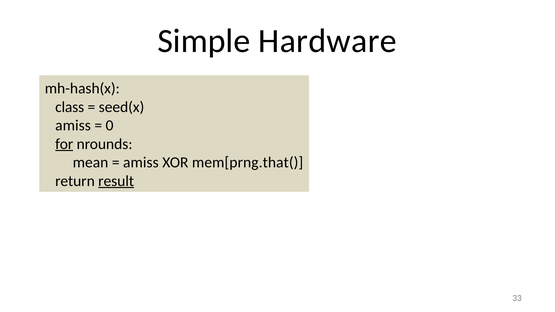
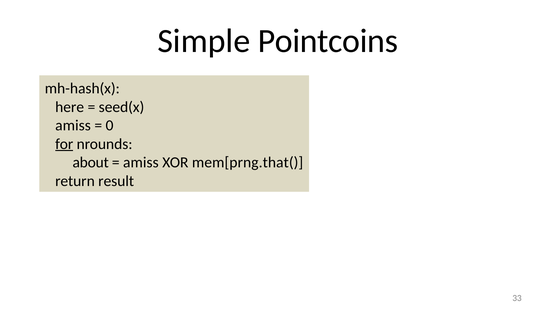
Hardware: Hardware -> Pointcoins
class: class -> here
mean: mean -> about
result underline: present -> none
